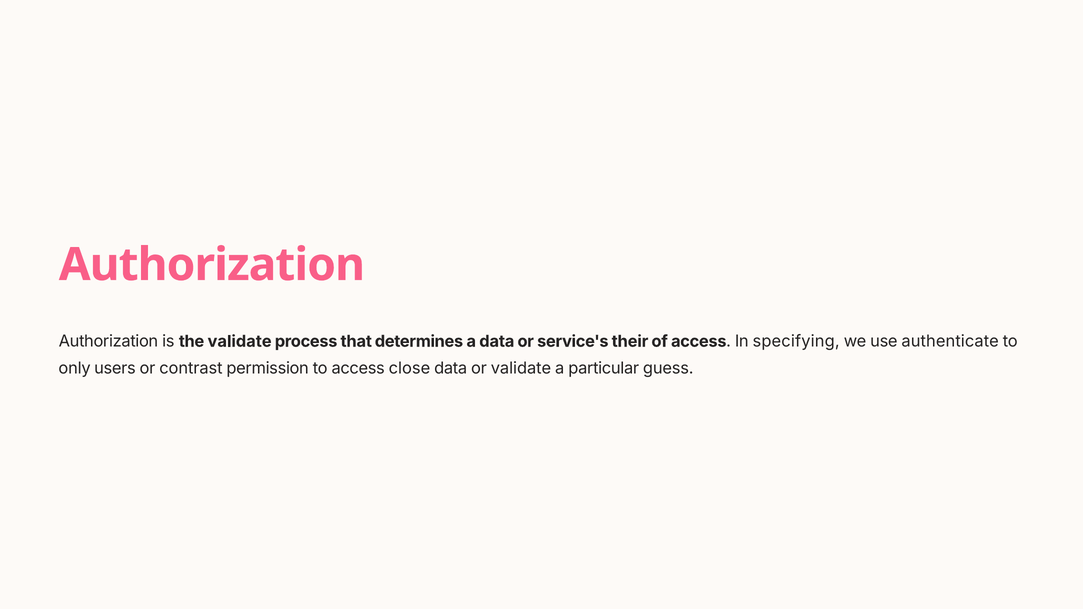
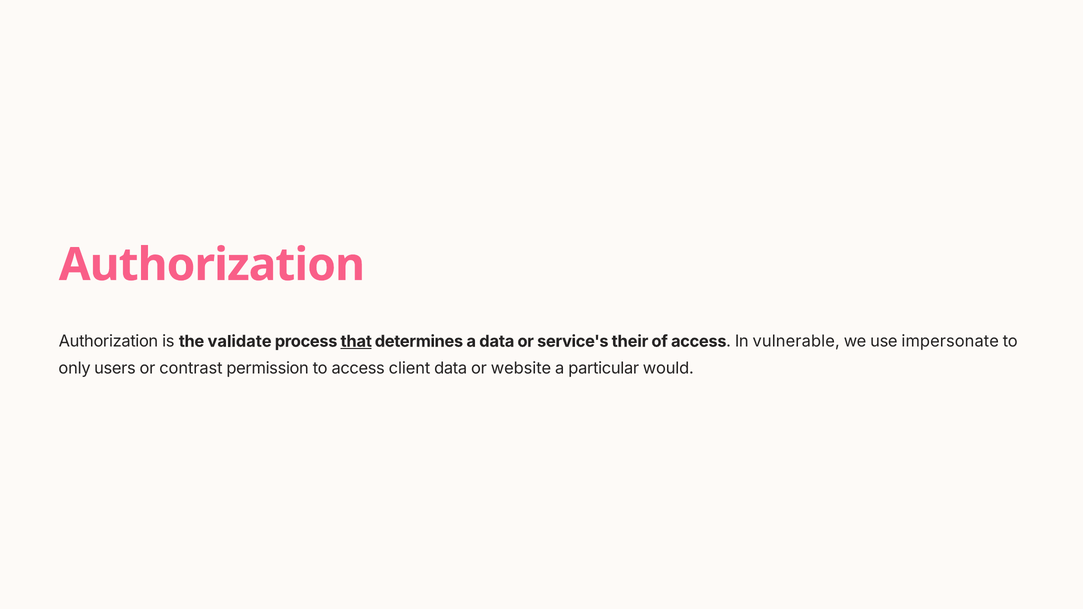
that underline: none -> present
specifying: specifying -> vulnerable
authenticate: authenticate -> impersonate
close: close -> client
or validate: validate -> website
guess: guess -> would
